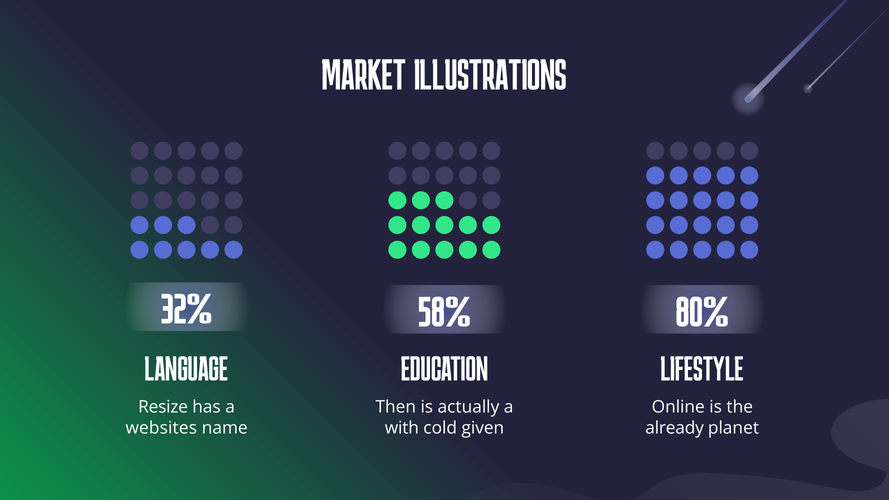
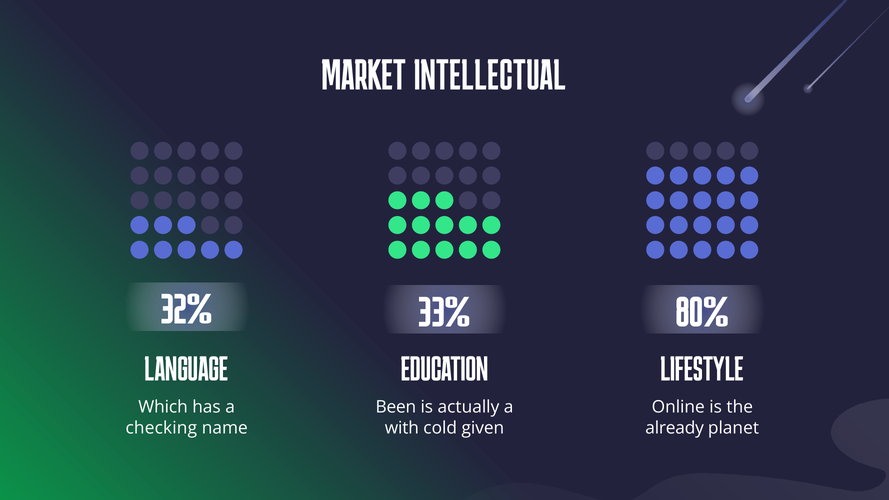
ILLUSTRATIONS: ILLUSTRATIONS -> INTELLECTUAL
58%: 58% -> 33%
Resize: Resize -> Which
Then: Then -> Been
websites: websites -> checking
